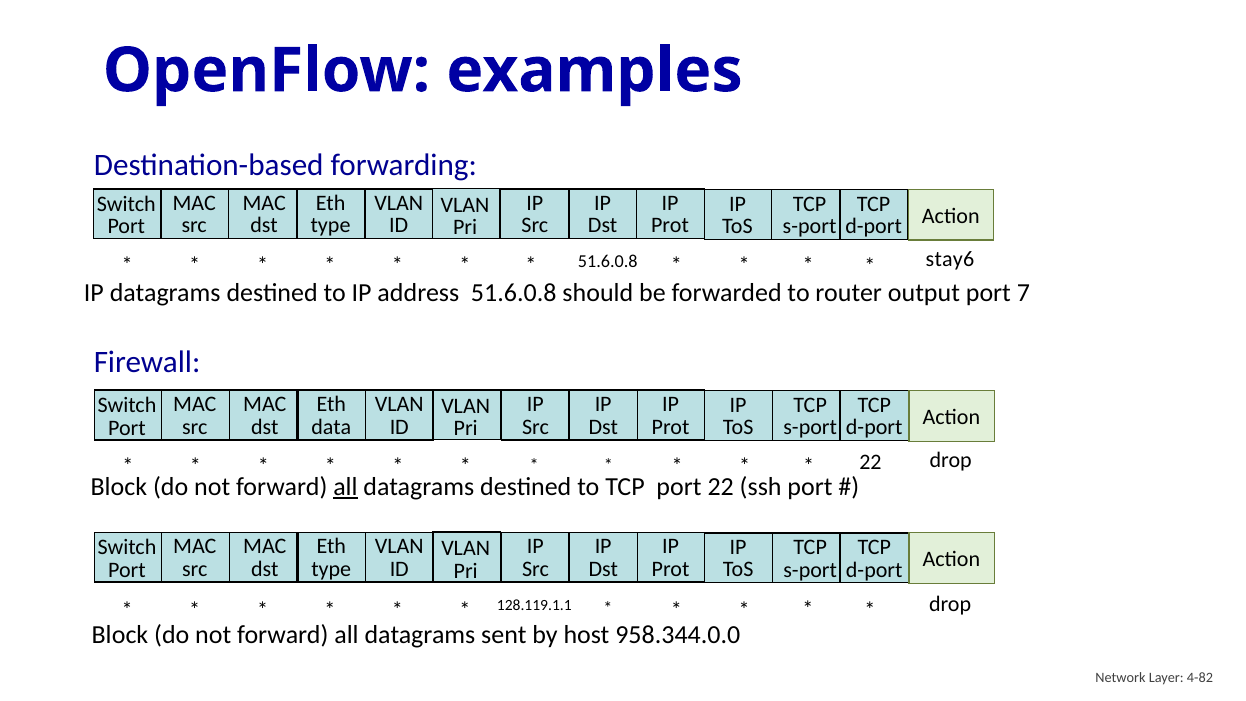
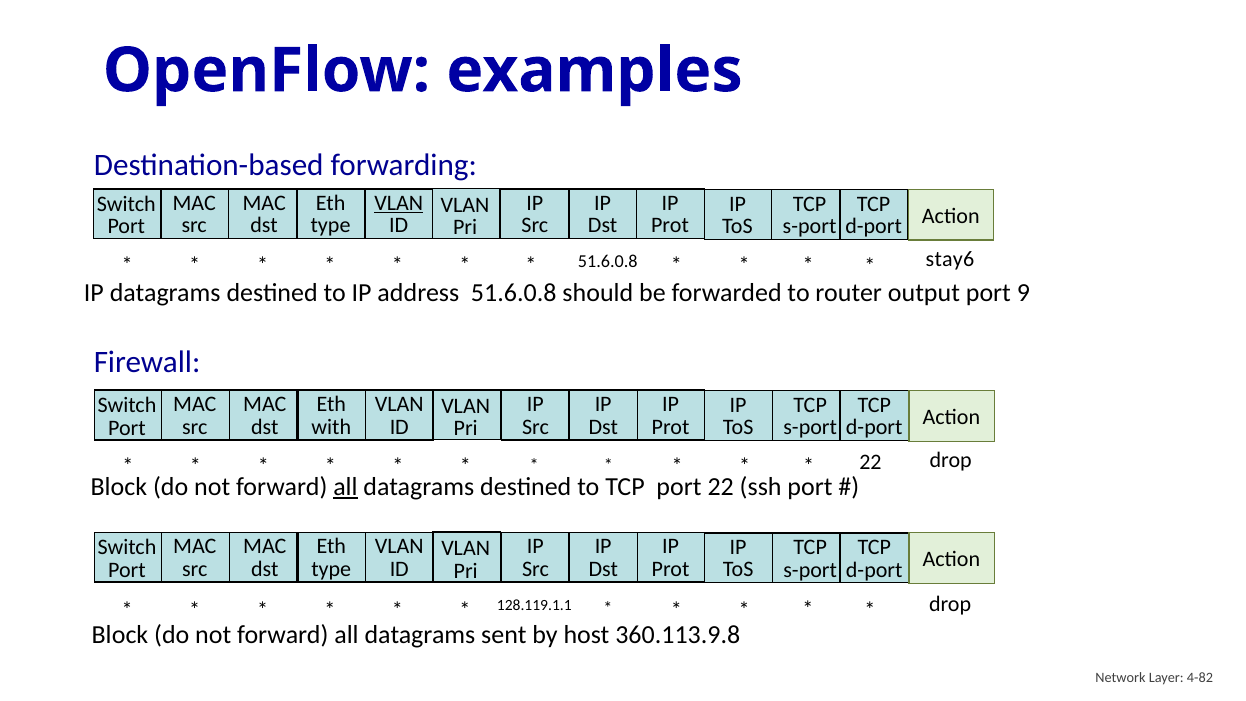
VLAN at (399, 203) underline: none -> present
7: 7 -> 9
data: data -> with
958.344.0.0: 958.344.0.0 -> 360.113.9.8
